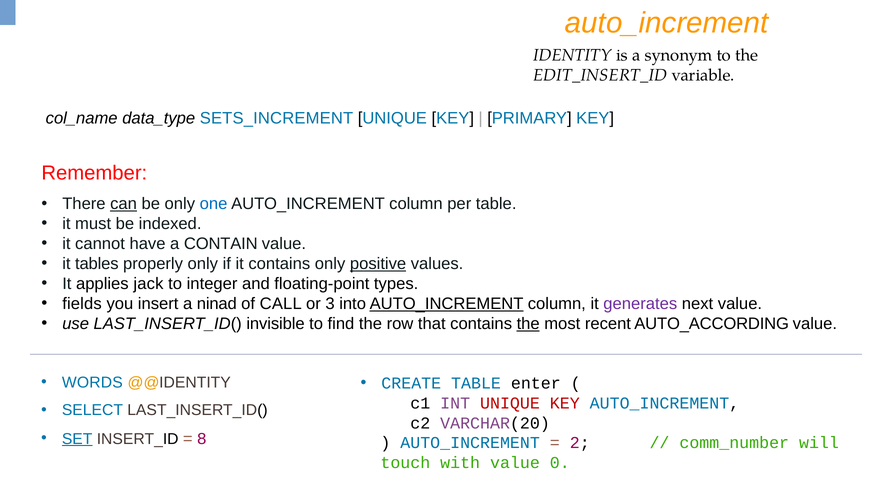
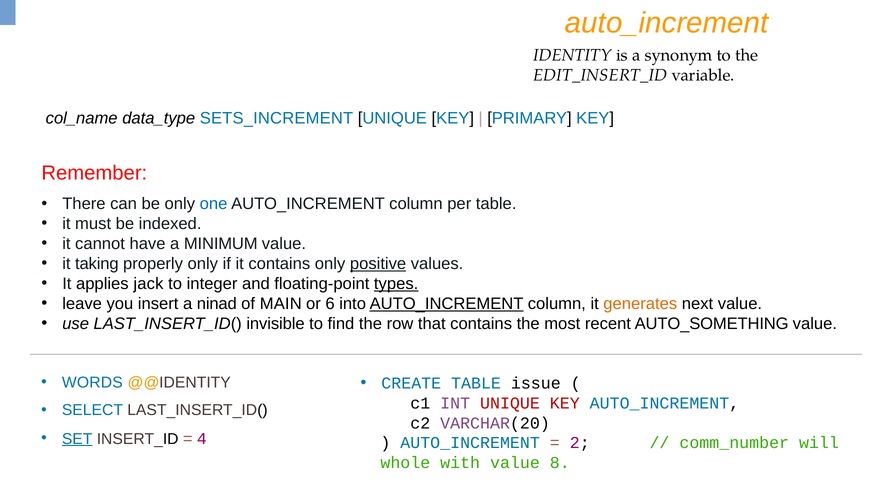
can underline: present -> none
CONTAIN: CONTAIN -> MINIMUM
tables: tables -> taking
types underline: none -> present
fields: fields -> leave
CALL: CALL -> MAIN
3: 3 -> 6
generates colour: purple -> orange
the at (528, 323) underline: present -> none
AUTO_ACCORDING: AUTO_ACCORDING -> AUTO_SOMETHING
enter: enter -> issue
8: 8 -> 4
touch: touch -> whole
0: 0 -> 8
